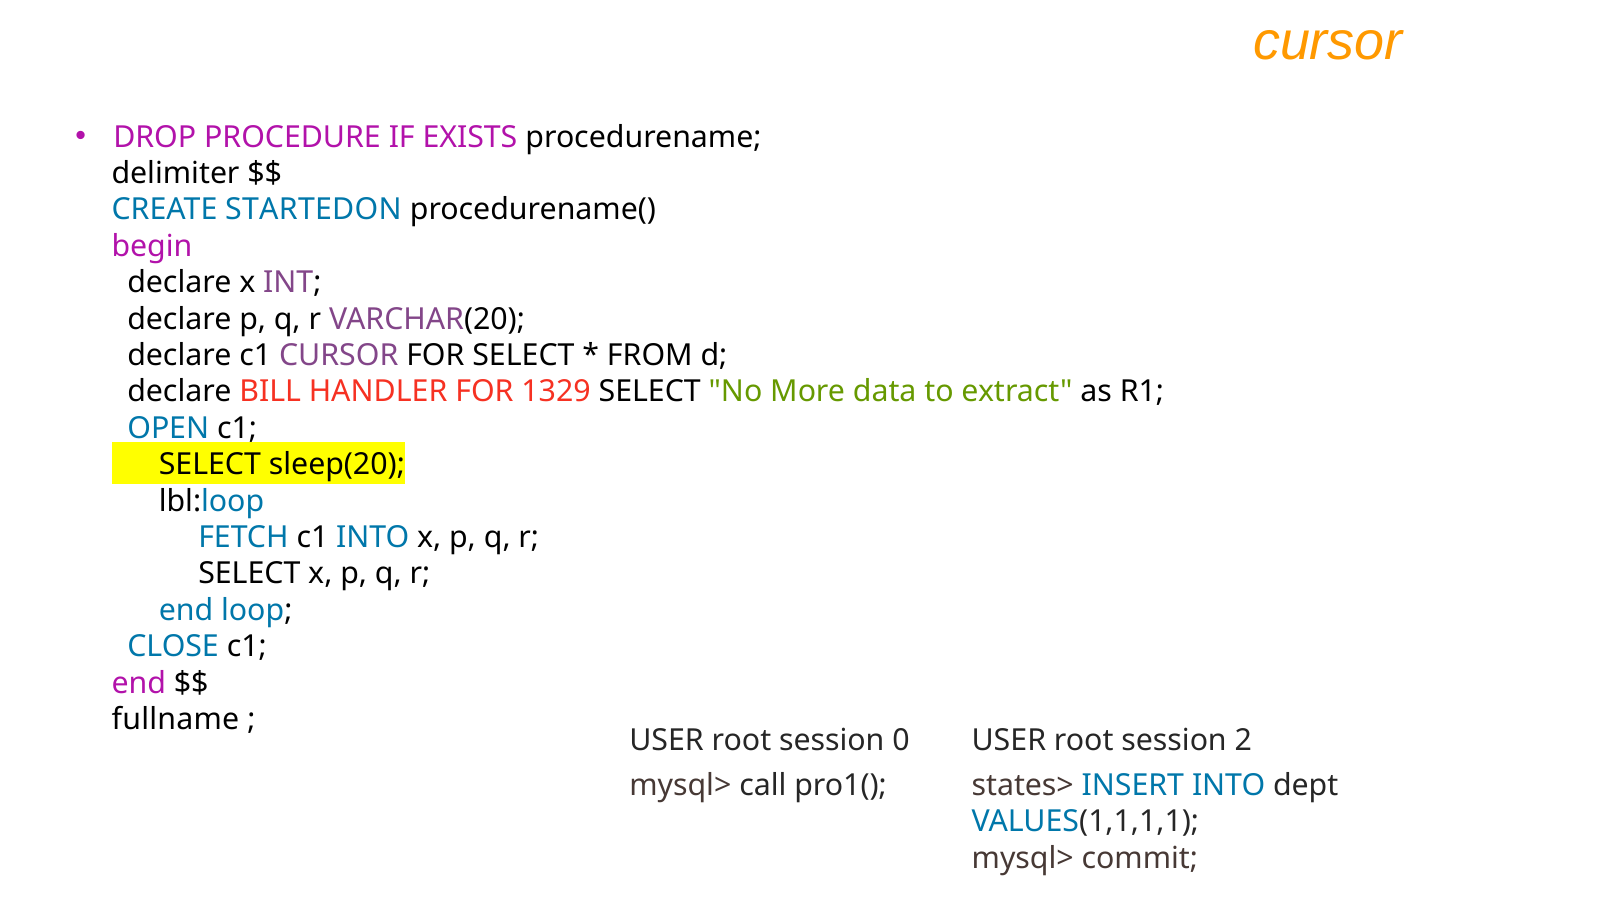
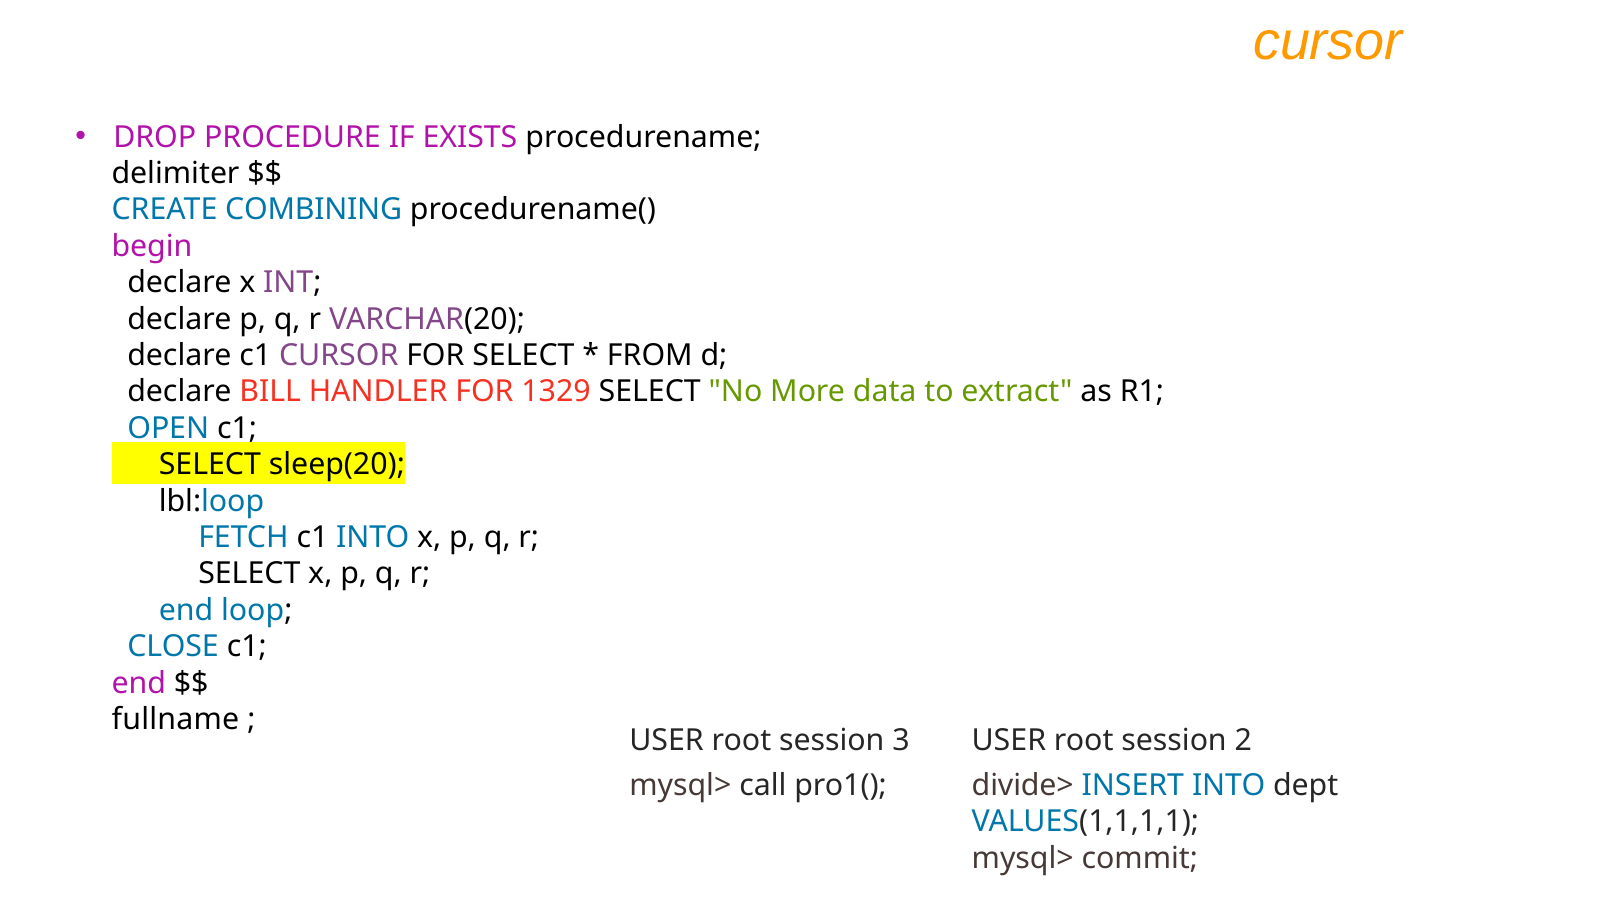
STARTEDON: STARTEDON -> COMBINING
0: 0 -> 3
states>: states> -> divide>
